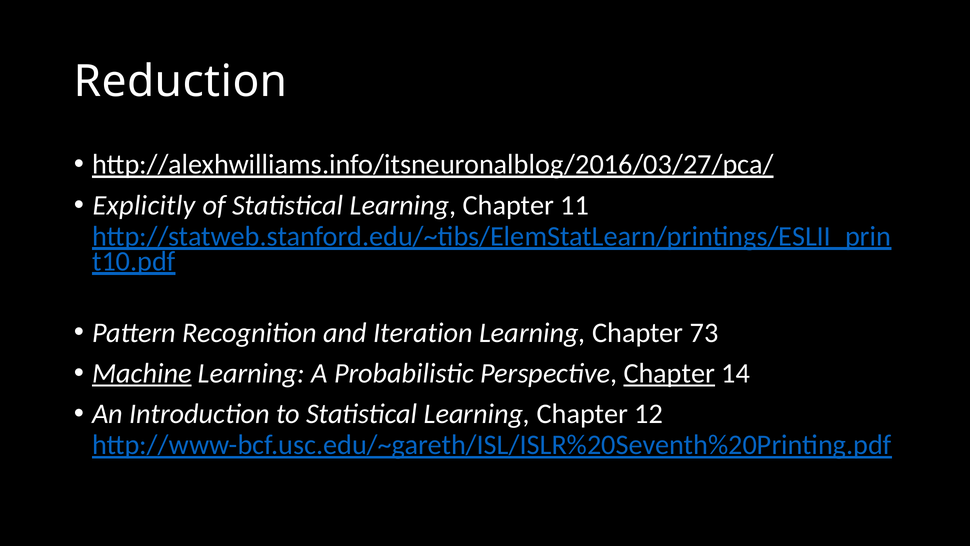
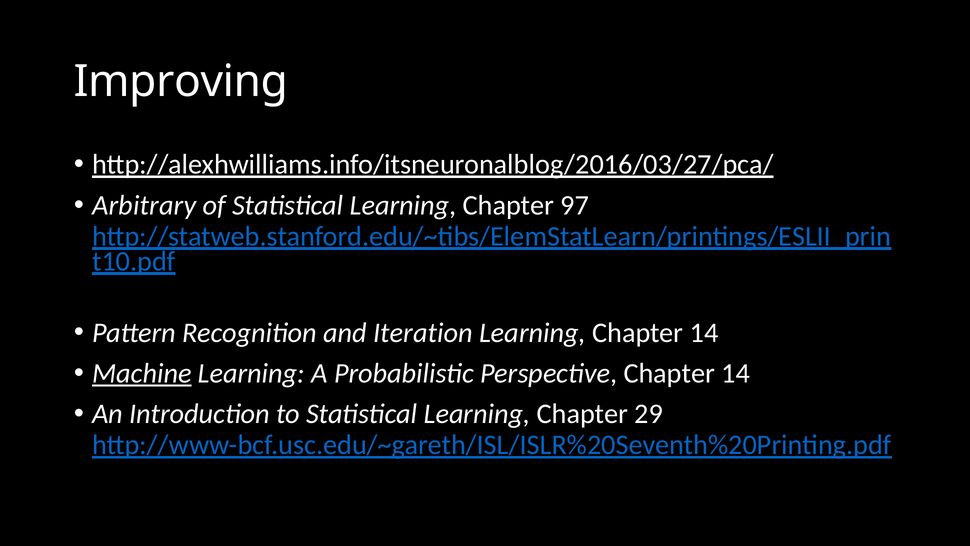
Reduction: Reduction -> Improving
Explicitly: Explicitly -> Arbitrary
11: 11 -> 97
Learning Chapter 73: 73 -> 14
Chapter at (669, 373) underline: present -> none
12: 12 -> 29
